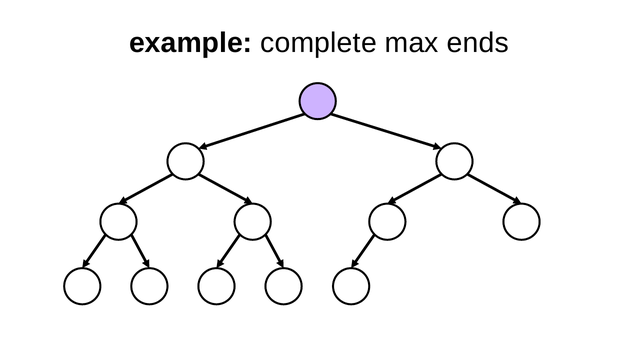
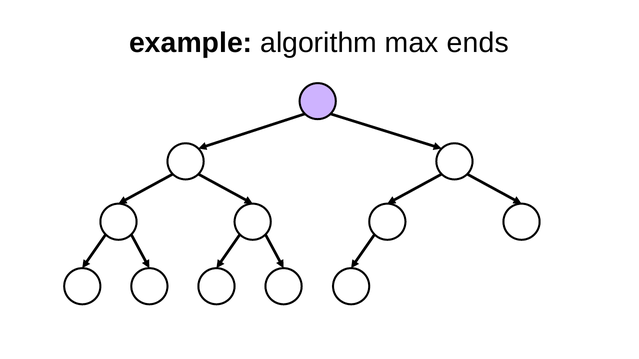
complete: complete -> algorithm
